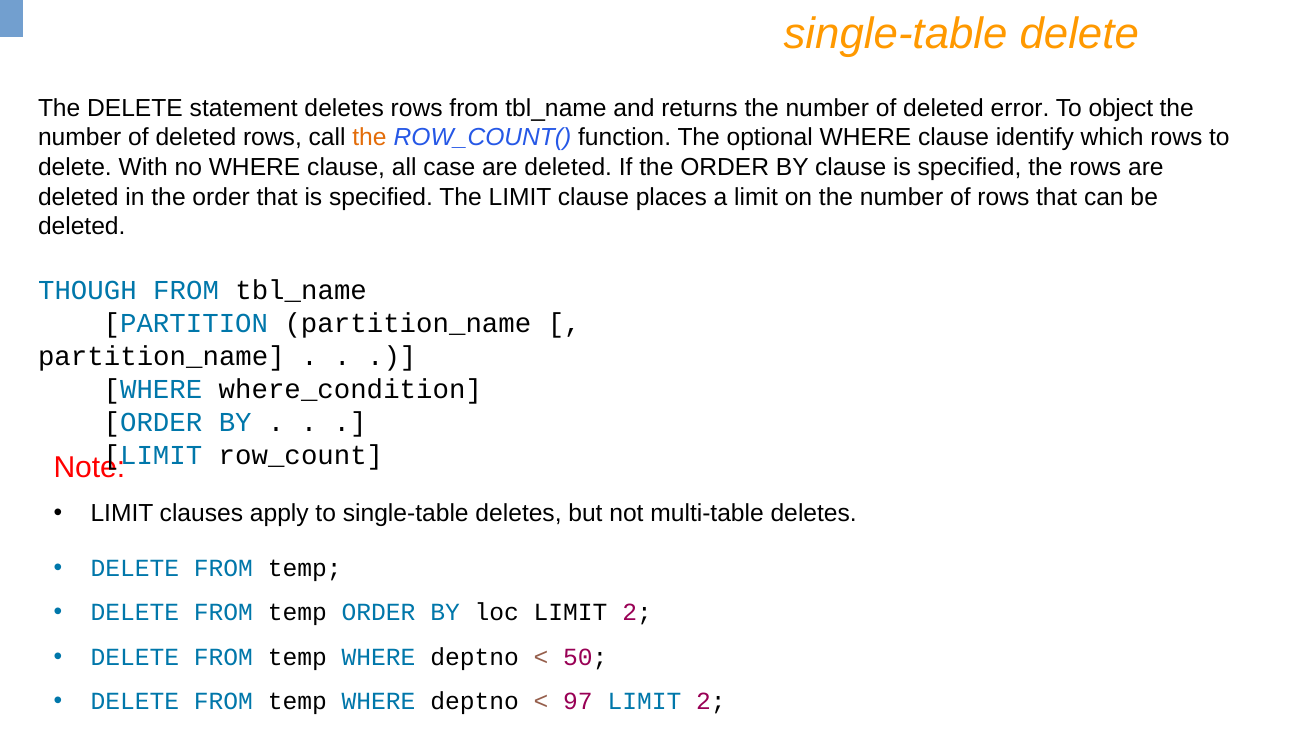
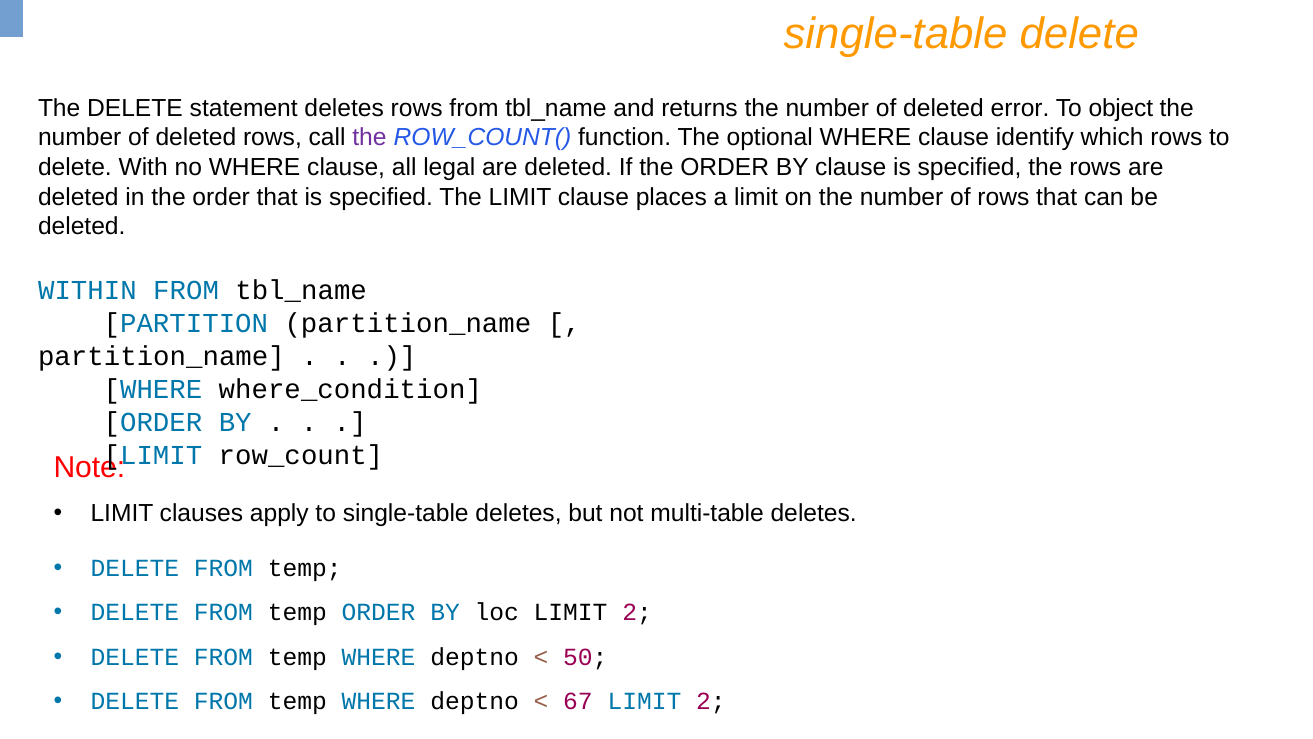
the at (369, 138) colour: orange -> purple
case: case -> legal
THOUGH: THOUGH -> WITHIN
97: 97 -> 67
